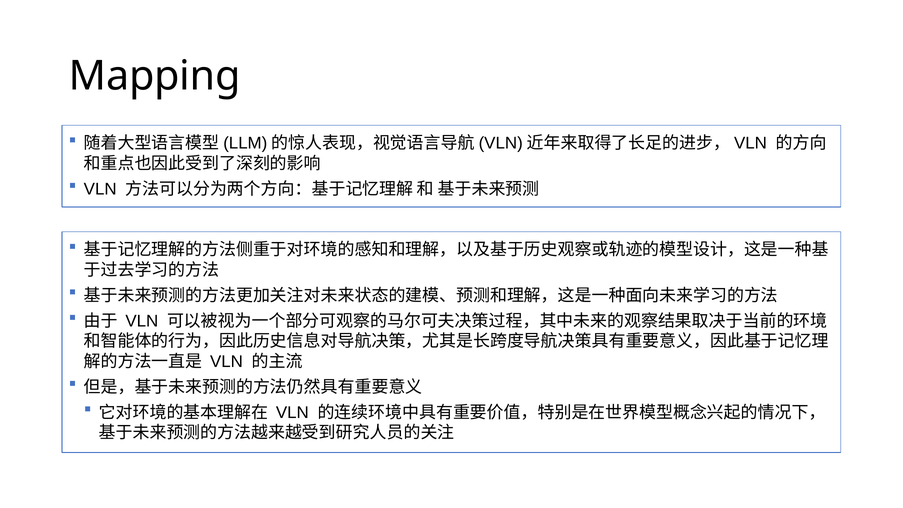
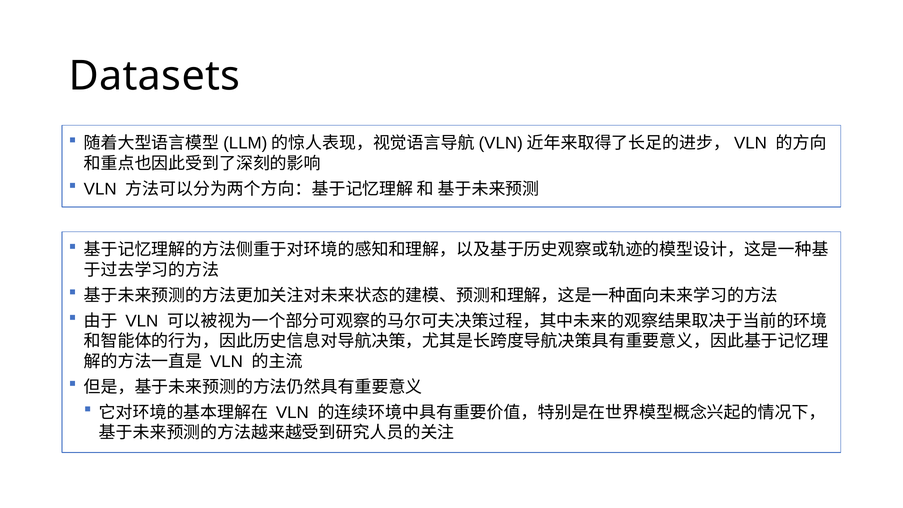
Mapping: Mapping -> Datasets
